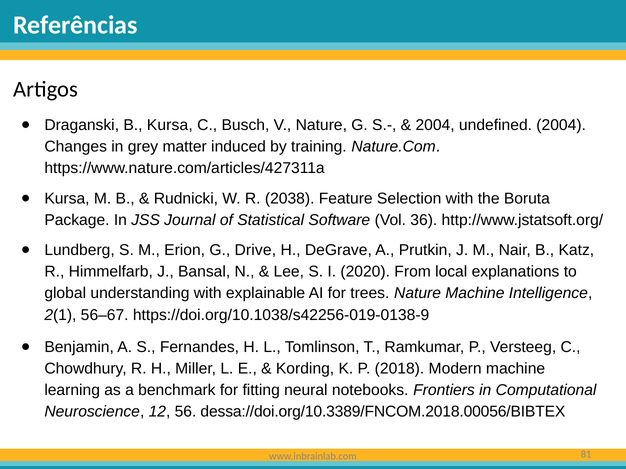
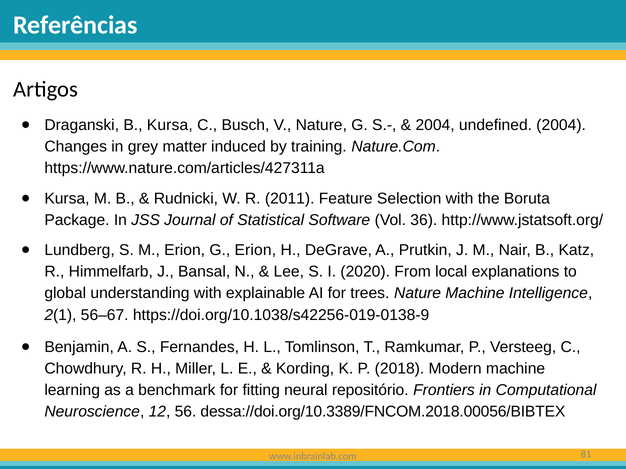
2038: 2038 -> 2011
G Drive: Drive -> Erion
notebooks: notebooks -> repositório
